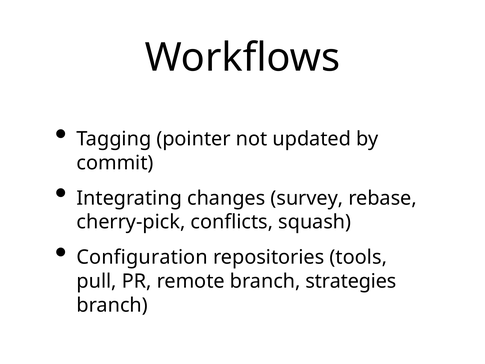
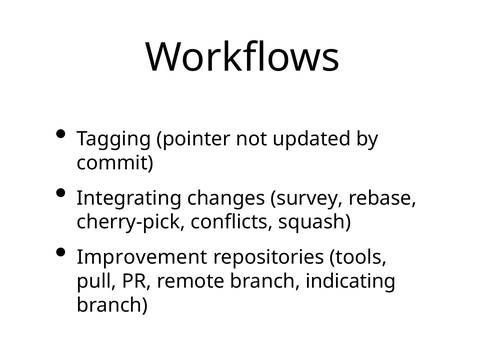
Configuration: Configuration -> Improvement
strategies: strategies -> indicating
